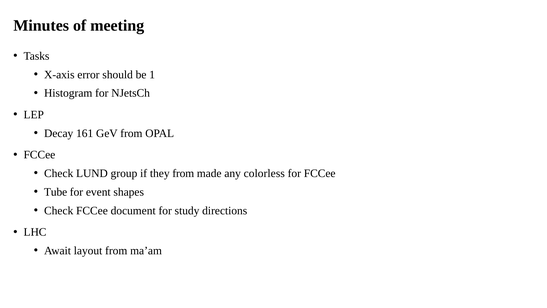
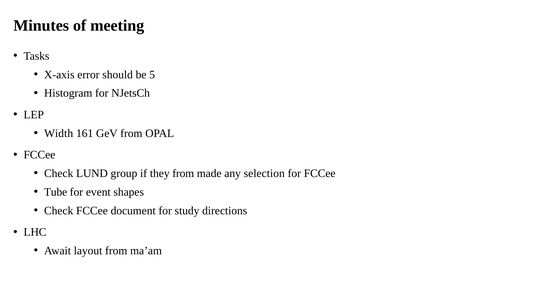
1: 1 -> 5
Decay: Decay -> Width
colorless: colorless -> selection
